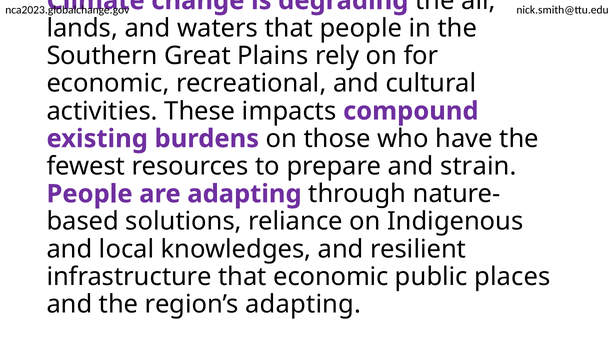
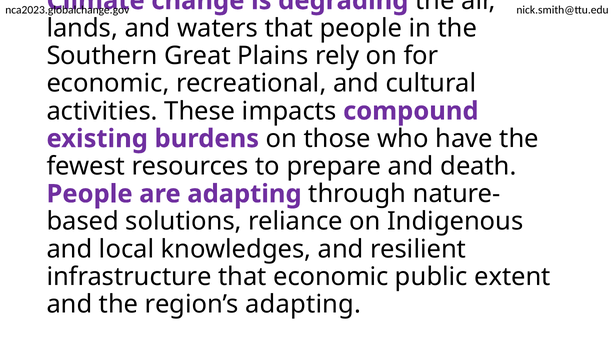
strain: strain -> death
places: places -> extent
